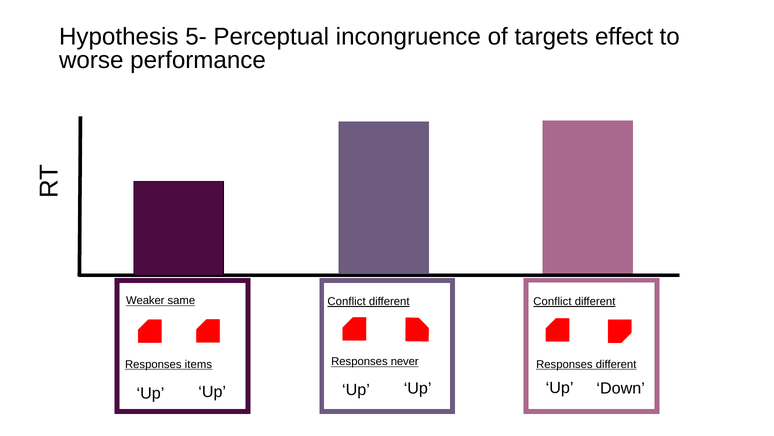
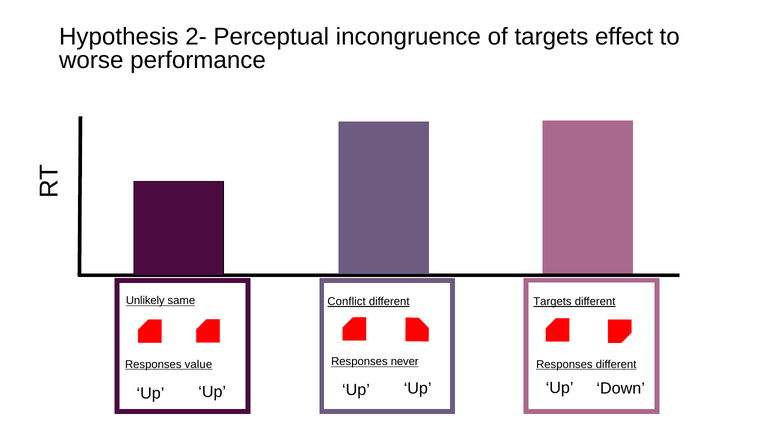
5-: 5- -> 2-
Weaker: Weaker -> Unlikely
Conflict at (552, 301): Conflict -> Targets
items: items -> value
